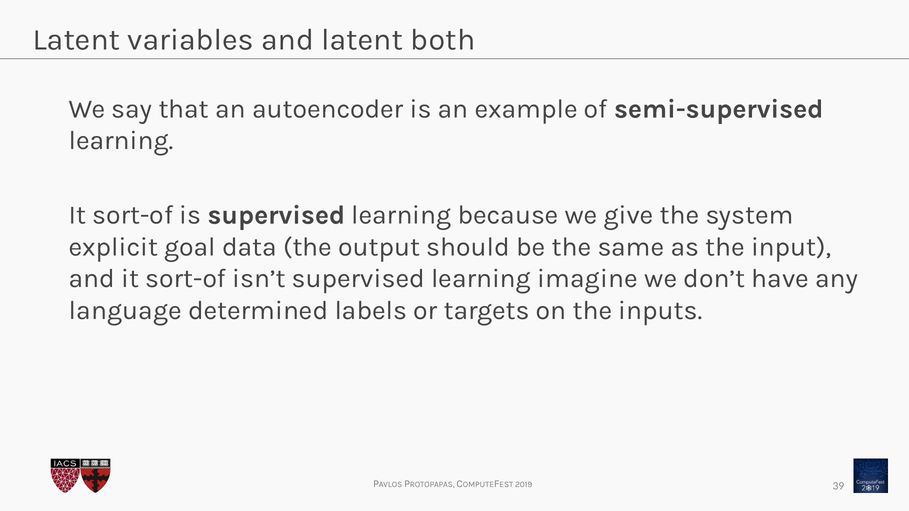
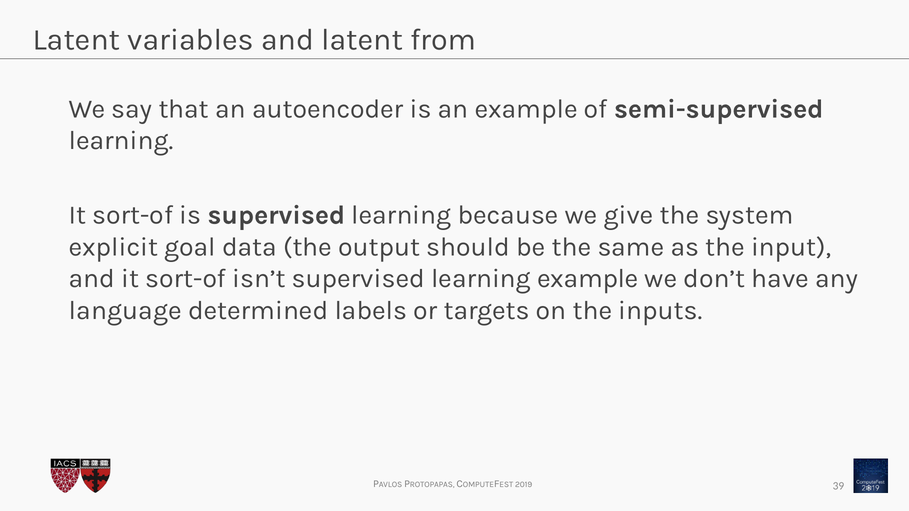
both: both -> from
learning imagine: imagine -> example
